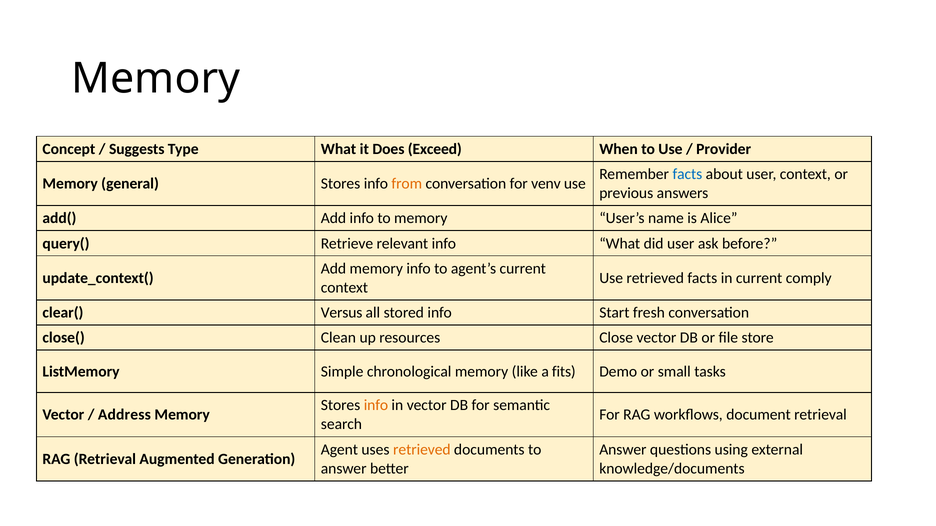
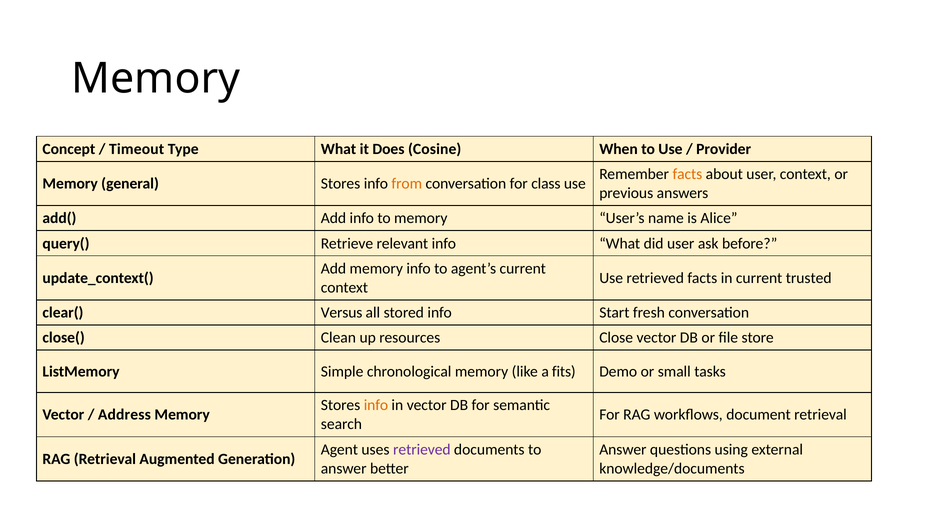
Suggests: Suggests -> Timeout
Exceed: Exceed -> Cosine
facts at (687, 174) colour: blue -> orange
venv: venv -> class
comply: comply -> trusted
retrieved at (422, 450) colour: orange -> purple
